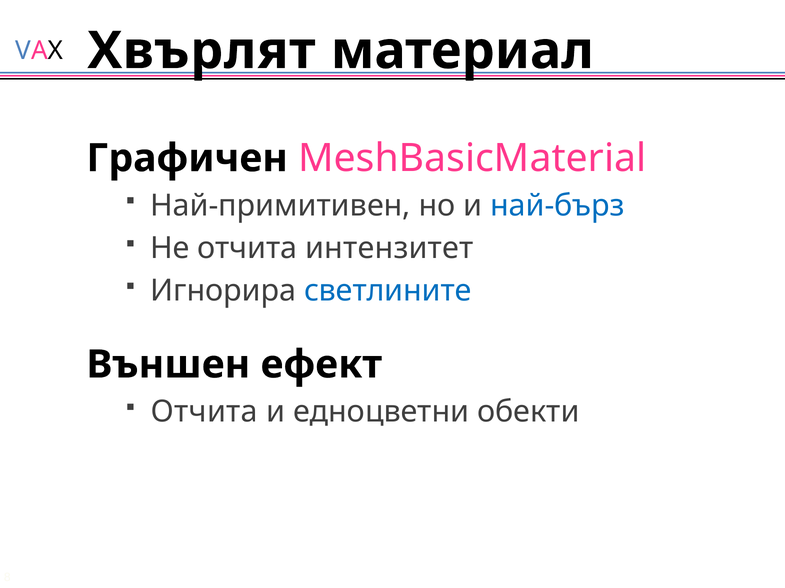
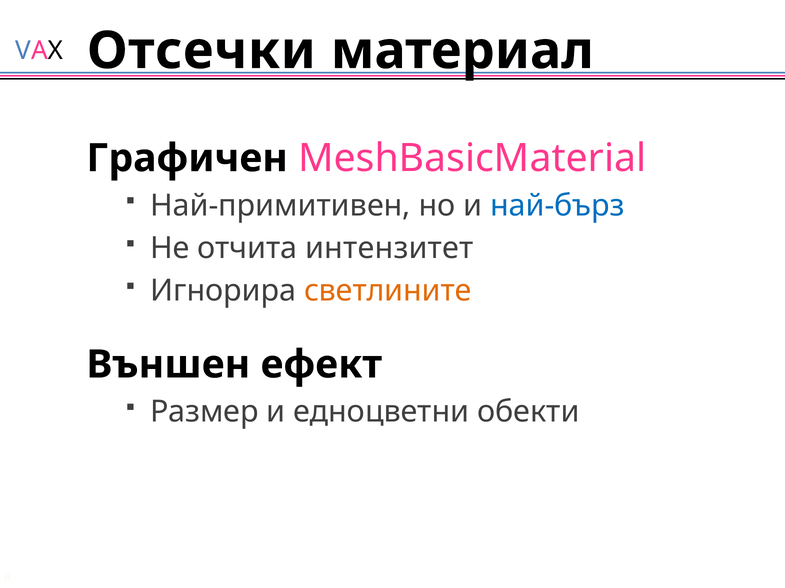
Хвърлят: Хвърлят -> Отсечки
светлините colour: blue -> orange
Отчита at (204, 412): Отчита -> Размер
